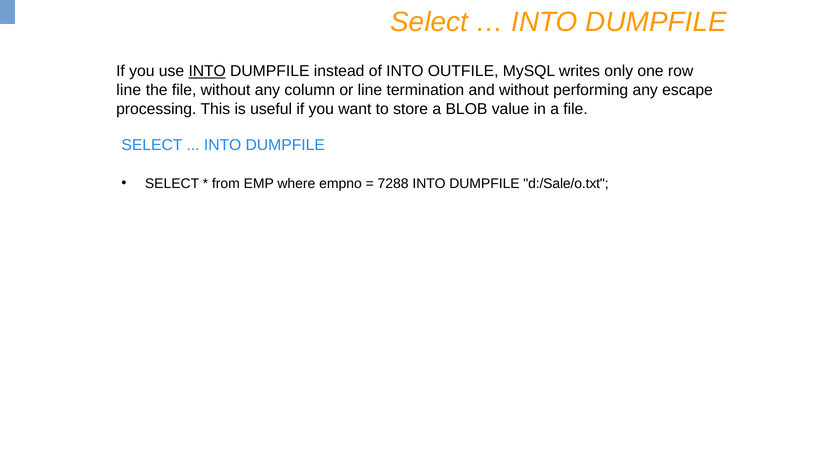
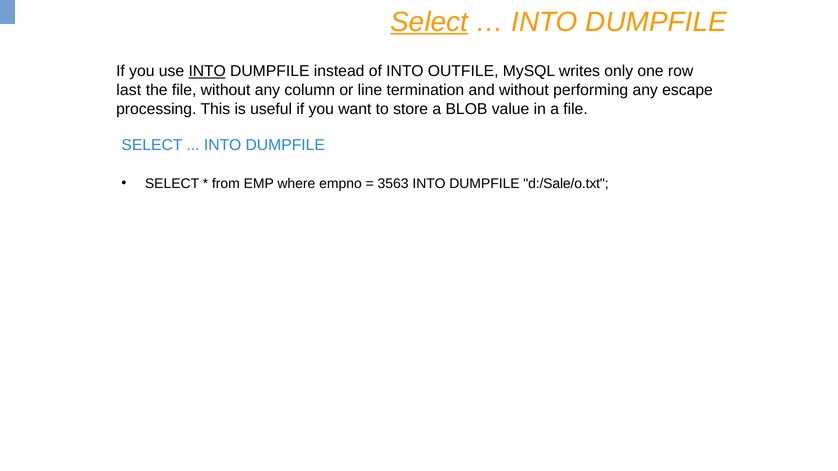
Select at (429, 22) underline: none -> present
line at (129, 90): line -> last
7288: 7288 -> 3563
